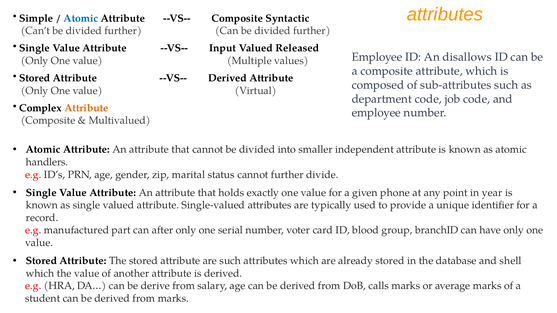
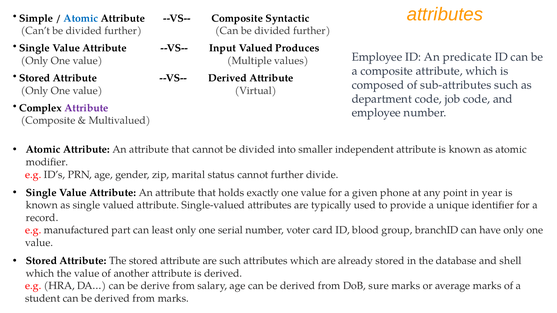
Released: Released -> Produces
disallows: disallows -> predicate
Attribute at (86, 108) colour: orange -> purple
handlers: handlers -> modifier
after: after -> least
calls: calls -> sure
